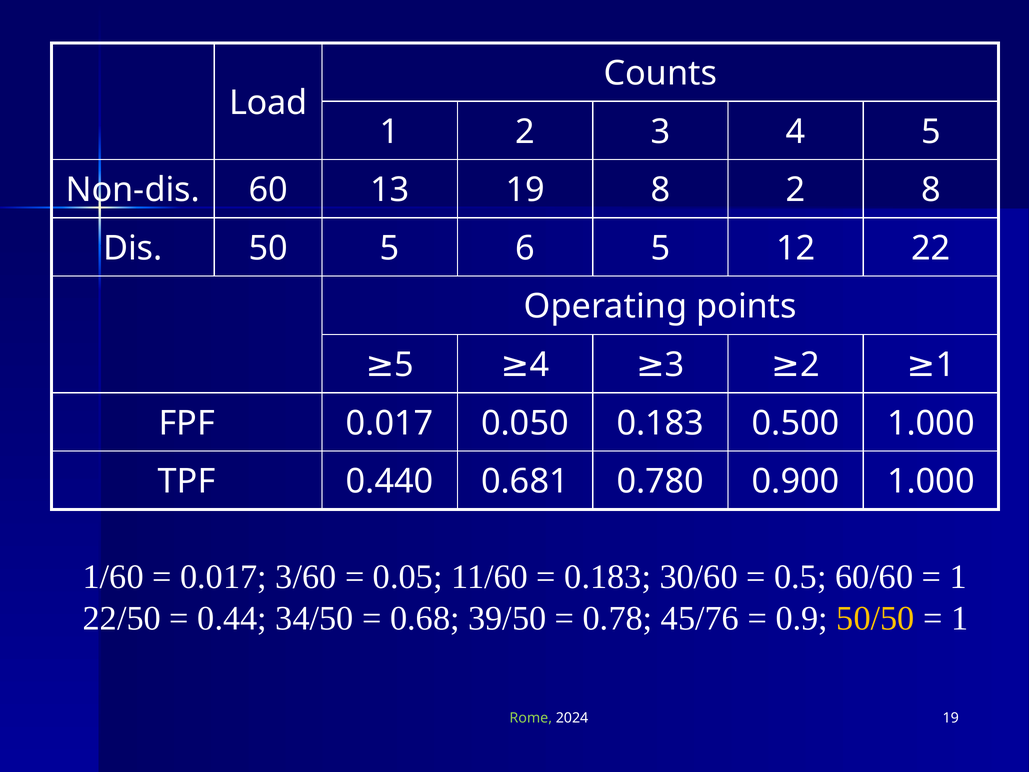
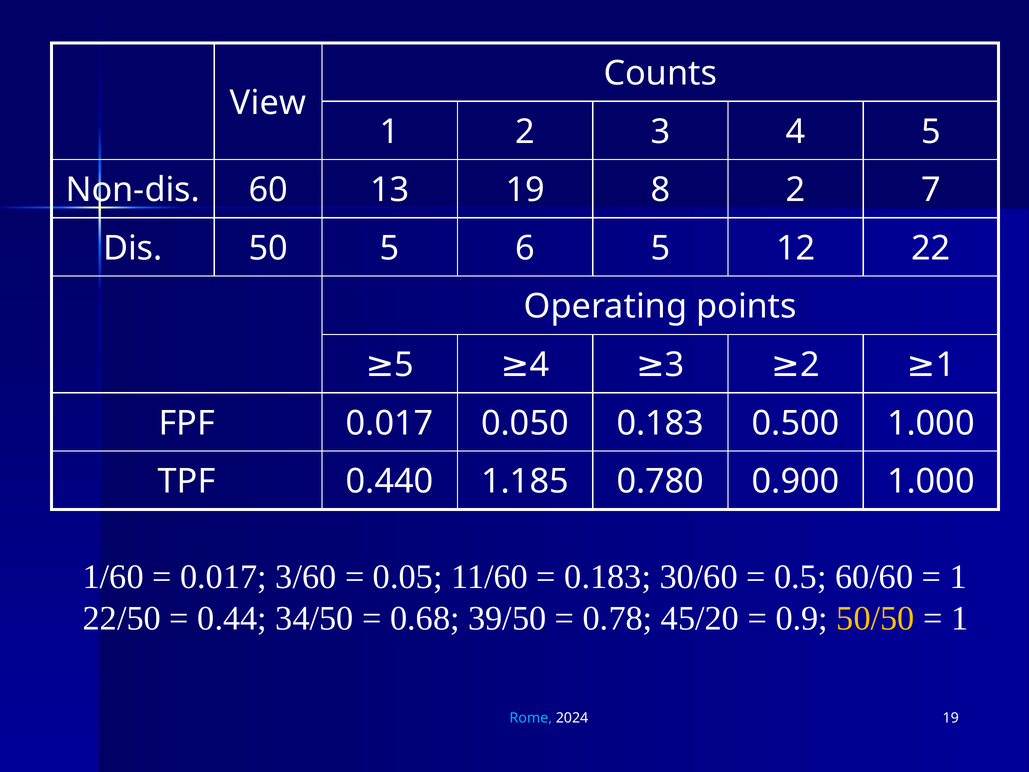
Load: Load -> View
2 8: 8 -> 7
0.681: 0.681 -> 1.185
45/76: 45/76 -> 45/20
Rome colour: light green -> light blue
